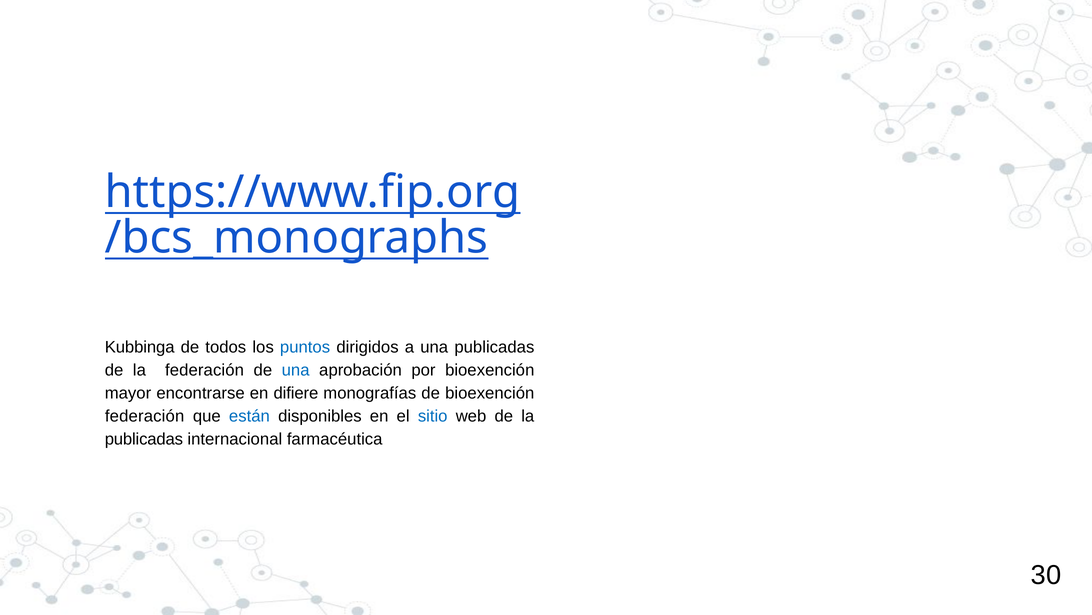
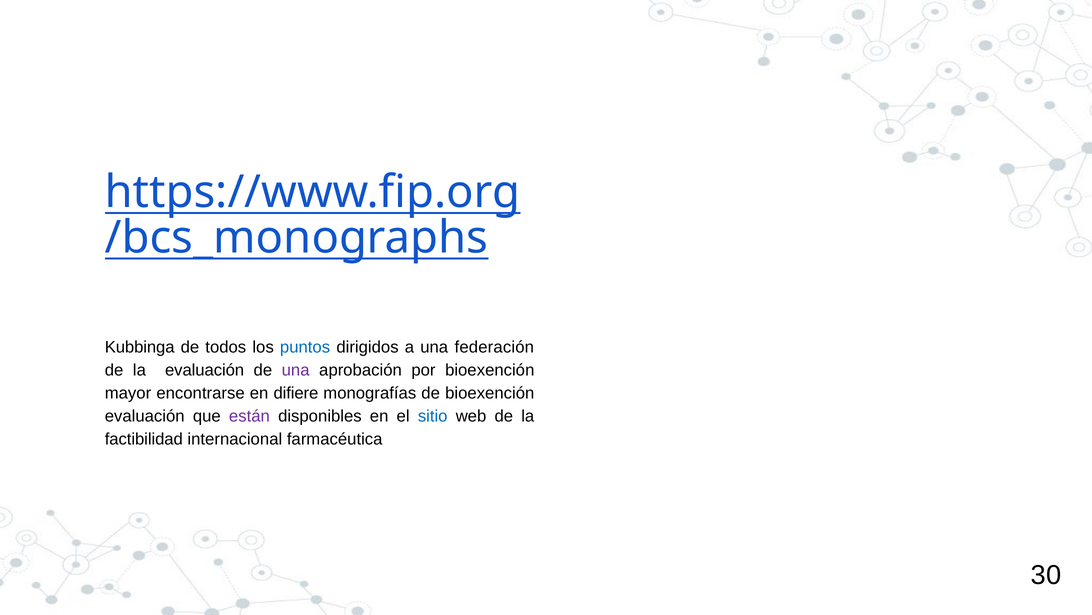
una publicadas: publicadas -> federación
la federación: federación -> evaluación
una at (296, 370) colour: blue -> purple
federación at (145, 416): federación -> evaluación
están colour: blue -> purple
publicadas at (144, 439): publicadas -> factibilidad
